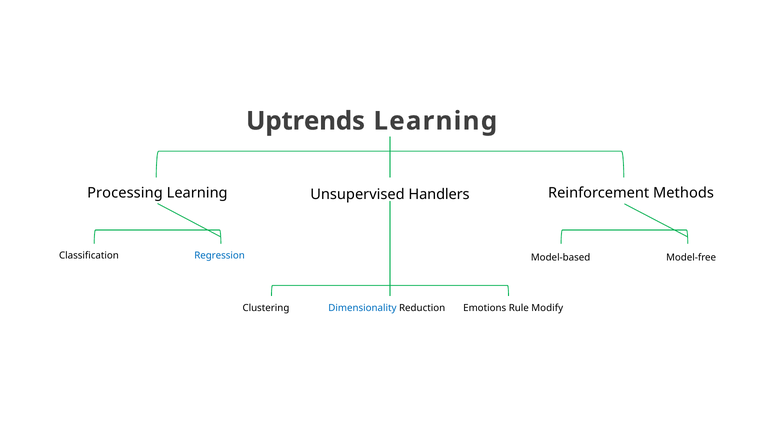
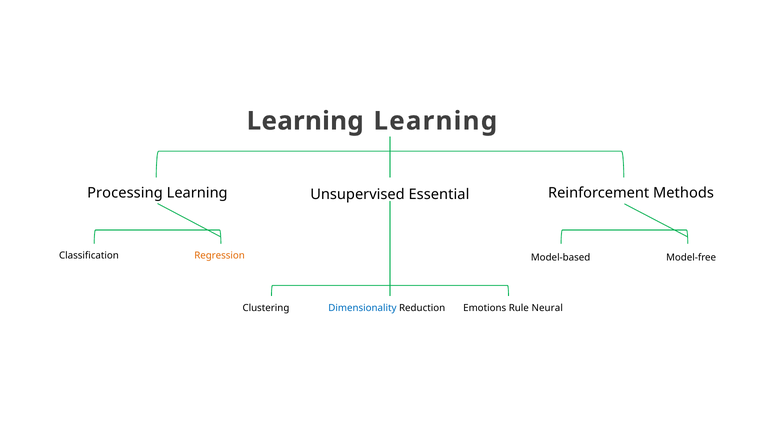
Uptrends at (305, 121): Uptrends -> Learning
Handlers: Handlers -> Essential
Regression colour: blue -> orange
Modify: Modify -> Neural
